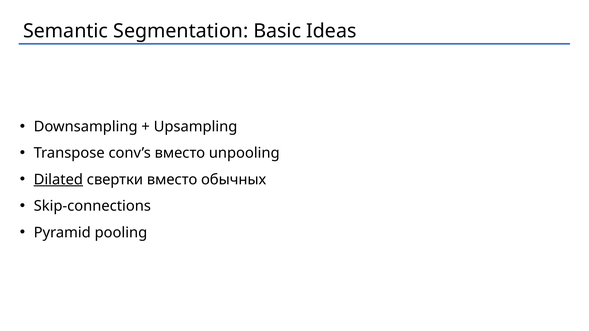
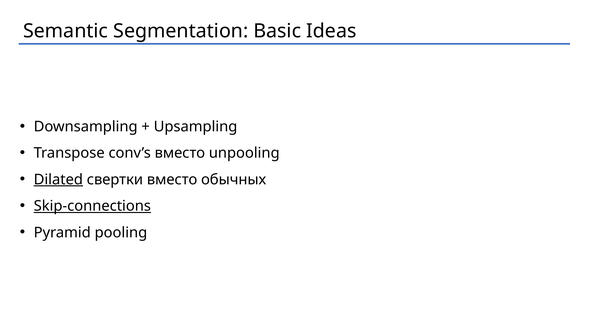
Skip-connections underline: none -> present
